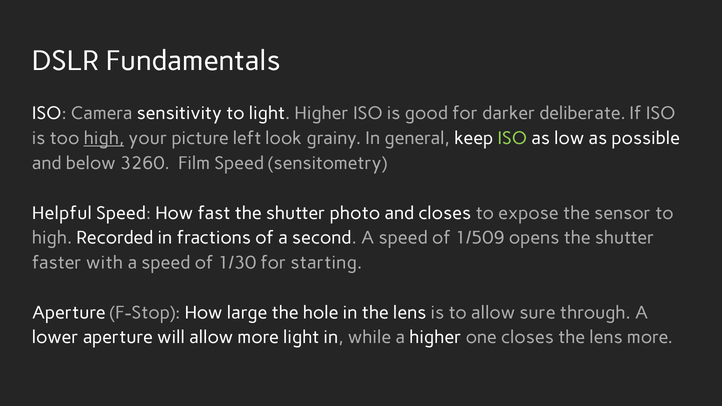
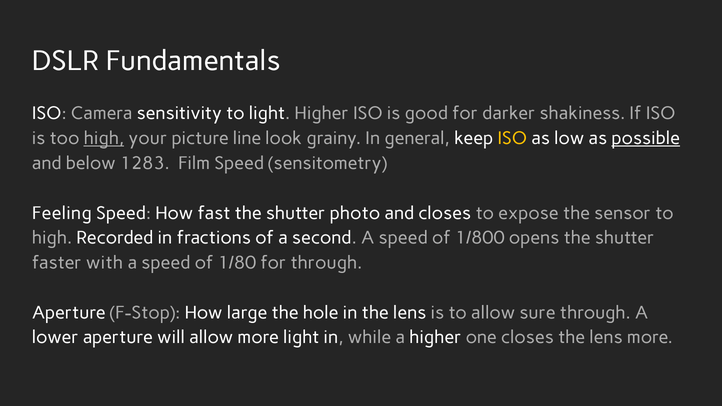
deliberate: deliberate -> shakiness
left: left -> line
ISO at (512, 138) colour: light green -> yellow
possible underline: none -> present
3260: 3260 -> 1283
Helpful: Helpful -> Feeling
1/509: 1/509 -> 1/800
1/30: 1/30 -> 1/80
for starting: starting -> through
